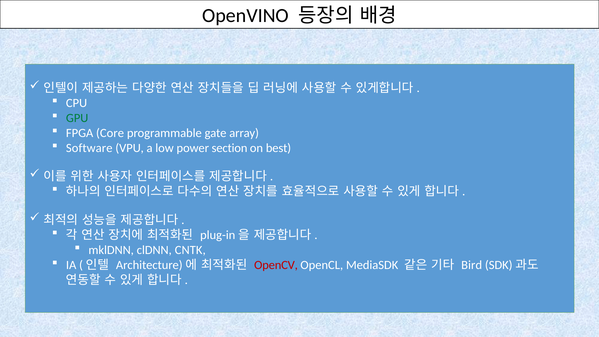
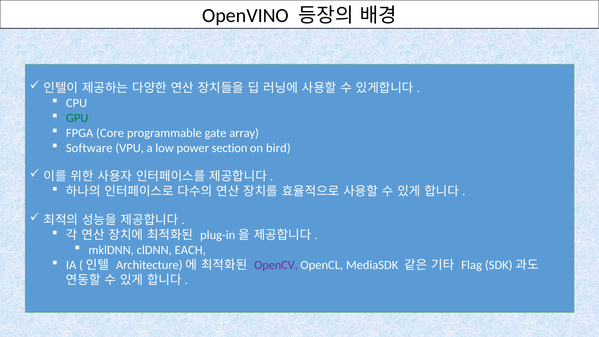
best: best -> bird
CNTK: CNTK -> EACH
OpenCV colour: red -> purple
Bird: Bird -> Flag
